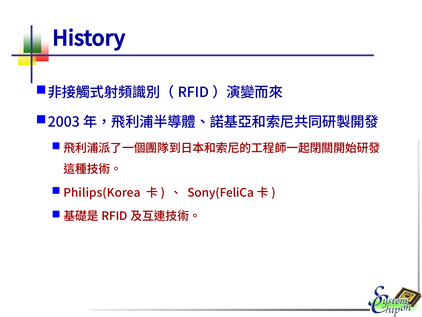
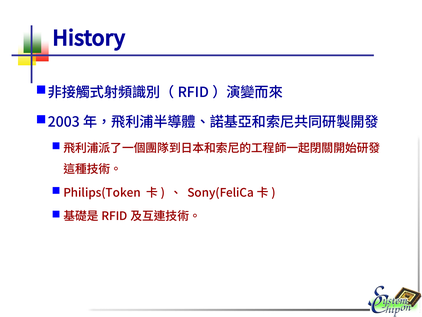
Philips(Korea: Philips(Korea -> Philips(Token
